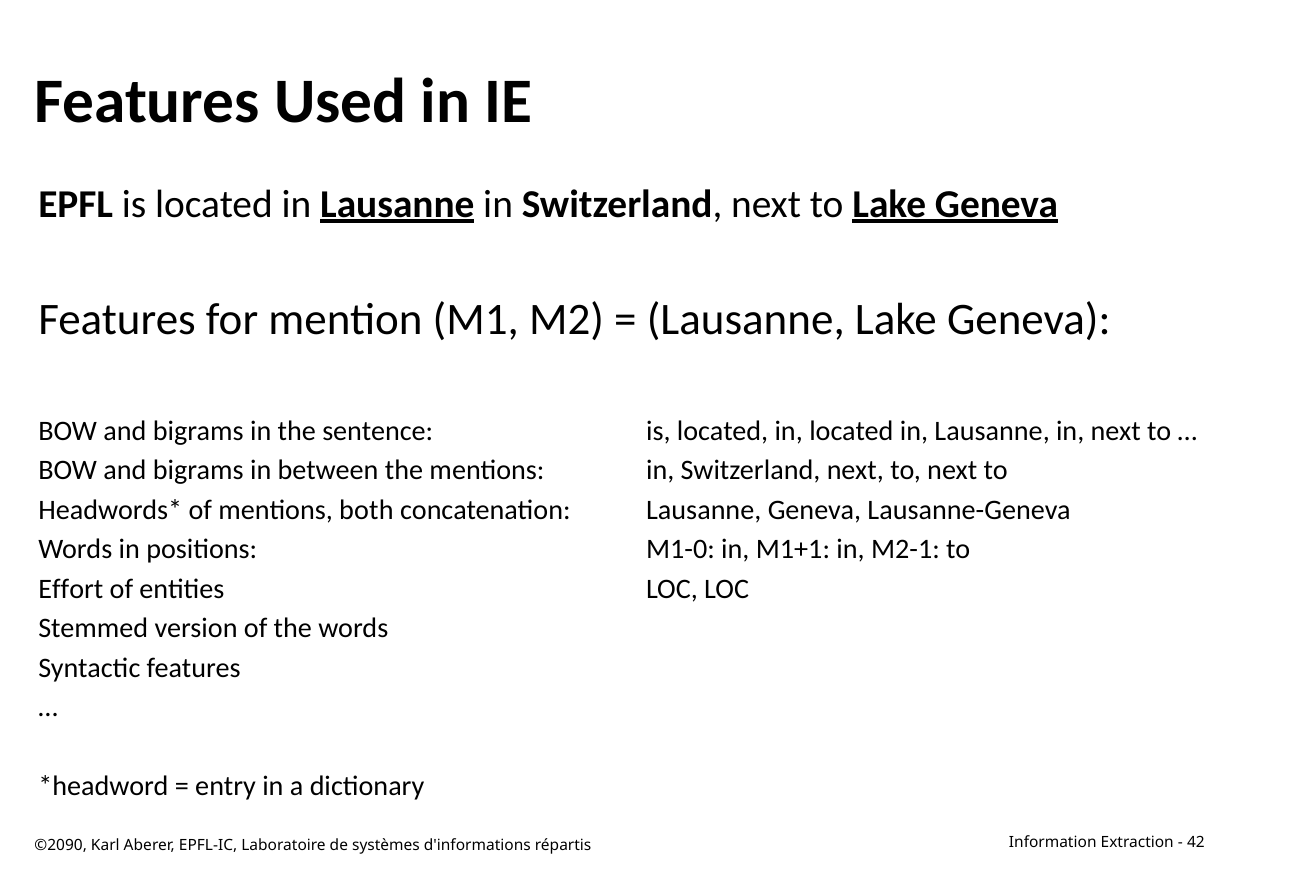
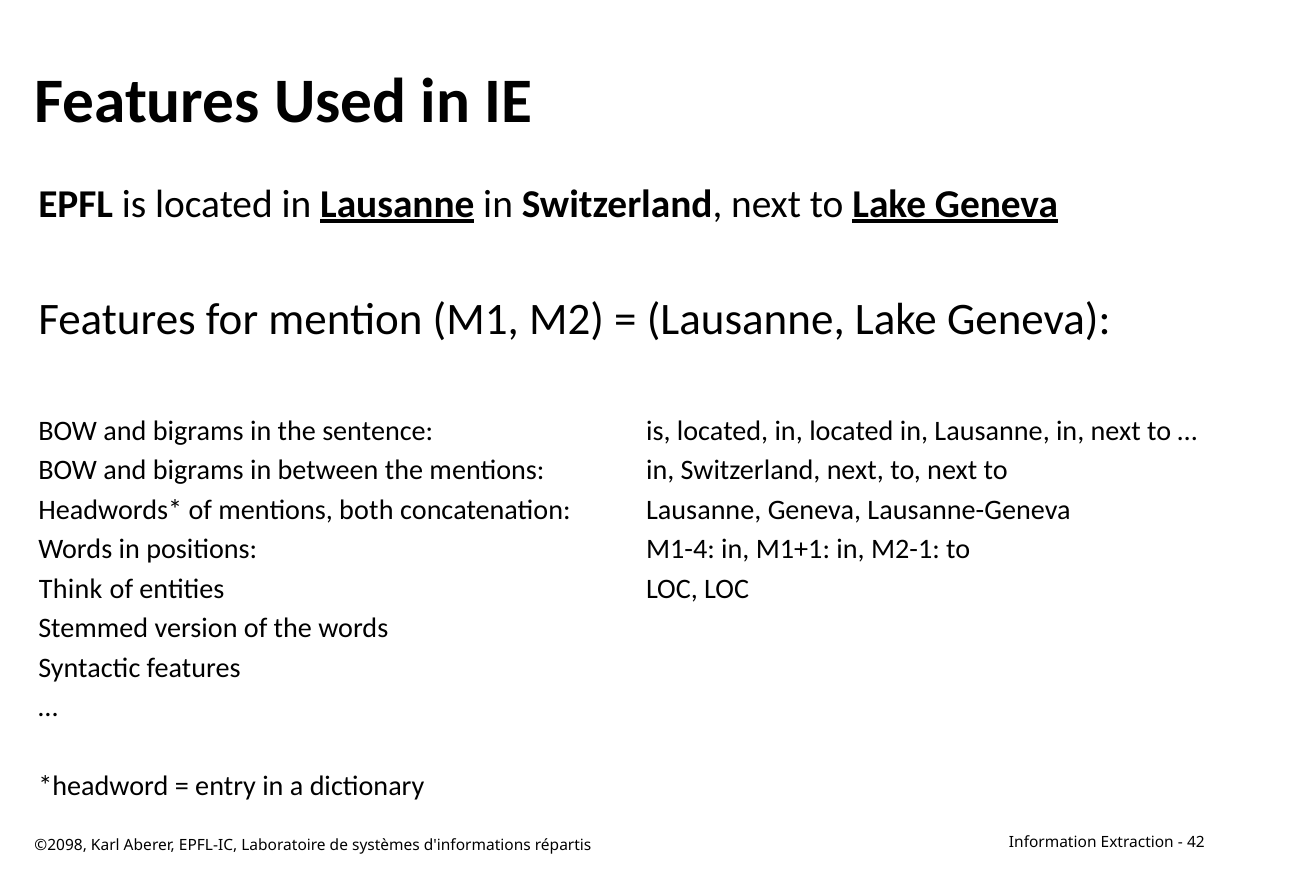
M1-0: M1-0 -> M1-4
Effort: Effort -> Think
©2090: ©2090 -> ©2098
